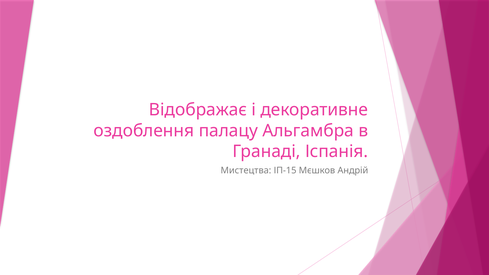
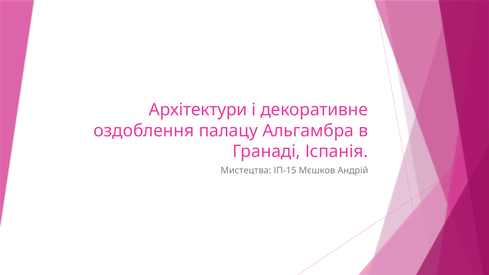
Відображає: Відображає -> Архітектури
